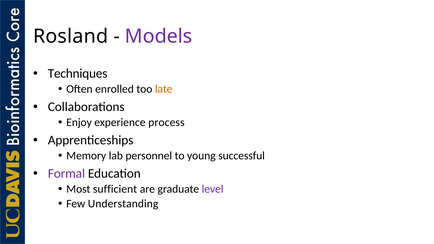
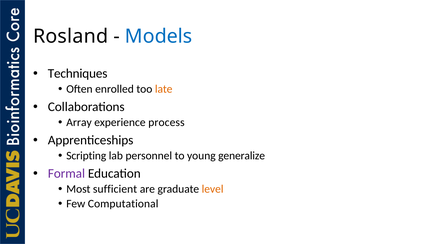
Models colour: purple -> blue
Enjoy: Enjoy -> Array
Memory: Memory -> Scripting
successful: successful -> generalize
level colour: purple -> orange
Understanding: Understanding -> Computational
